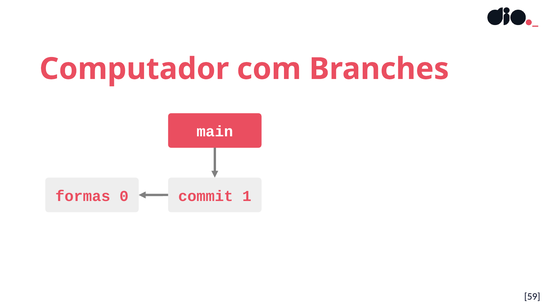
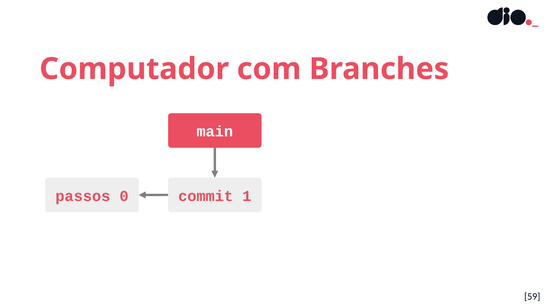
formas: formas -> passos
